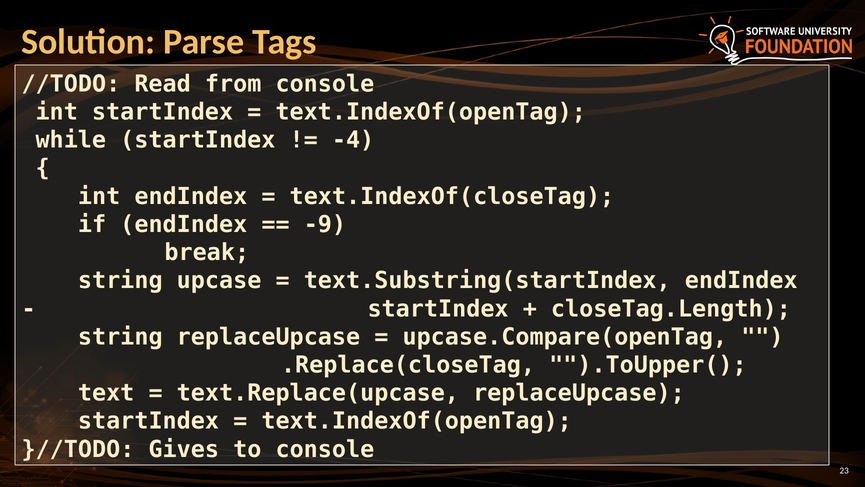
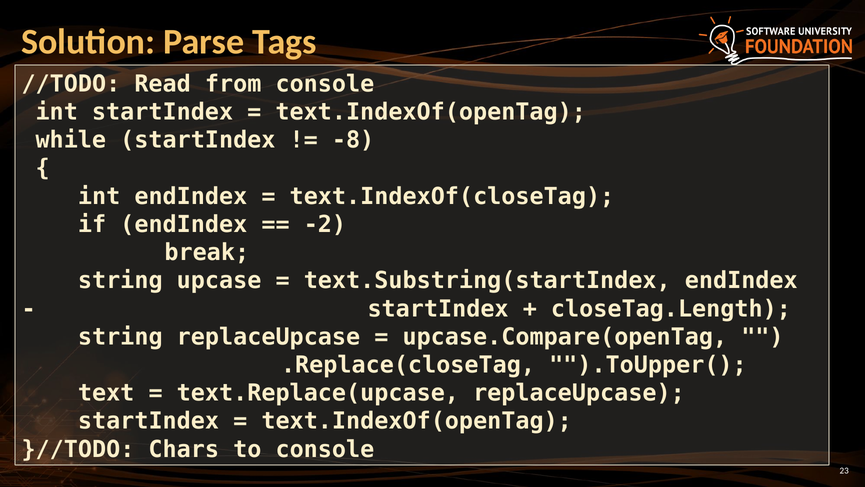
-4: -4 -> -8
-9: -9 -> -2
Gives: Gives -> Chars
